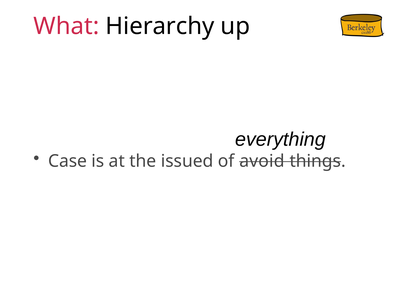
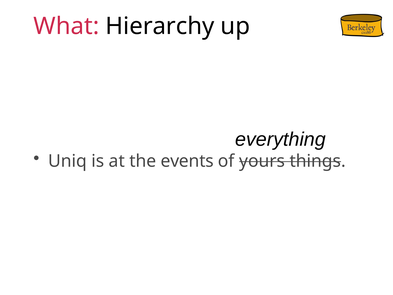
Case: Case -> Uniq
issued: issued -> events
avoid: avoid -> yours
